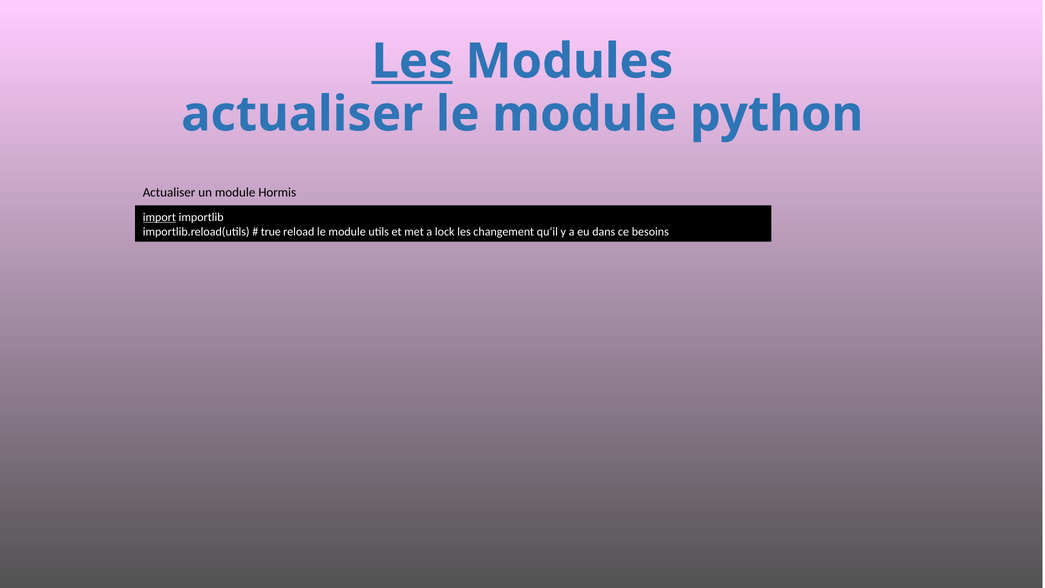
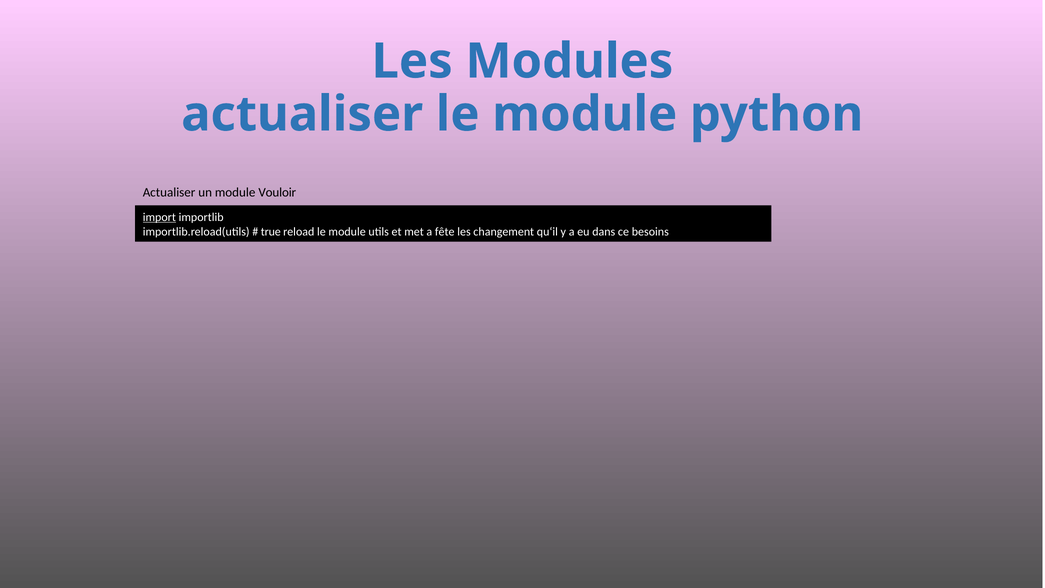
Les at (412, 61) underline: present -> none
Hormis: Hormis -> Vouloir
lock: lock -> fête
